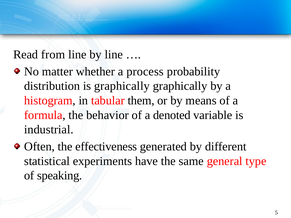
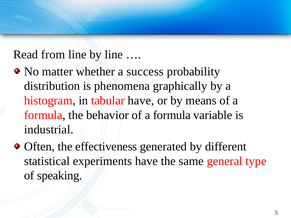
process: process -> success
is graphically: graphically -> phenomena
tabular them: them -> have
behavior of a denoted: denoted -> formula
